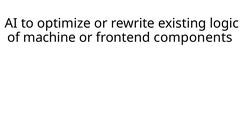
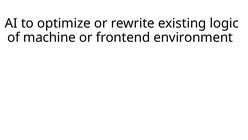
components: components -> environment
